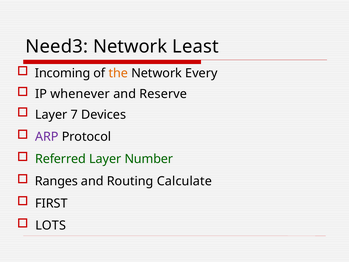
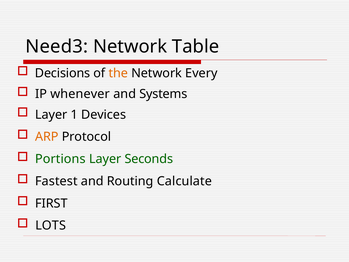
Least: Least -> Table
Incoming: Incoming -> Decisions
Reserve: Reserve -> Systems
7: 7 -> 1
ARP colour: purple -> orange
Referred: Referred -> Portions
Number: Number -> Seconds
Ranges: Ranges -> Fastest
